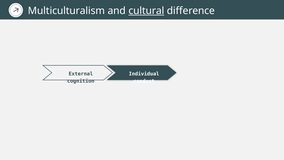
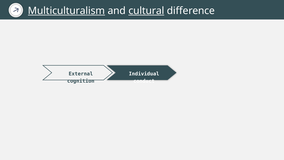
Multiculturalism underline: none -> present
